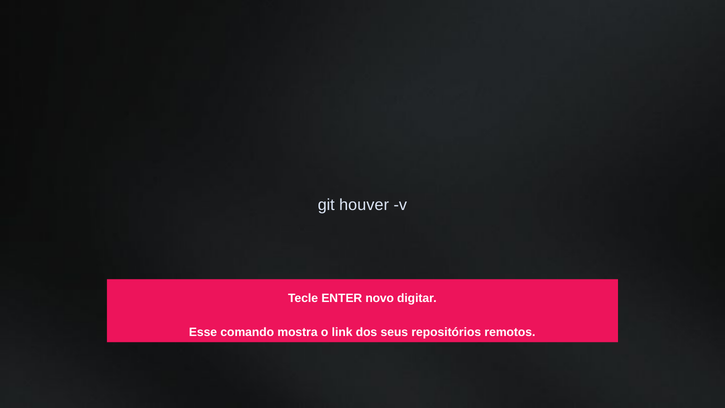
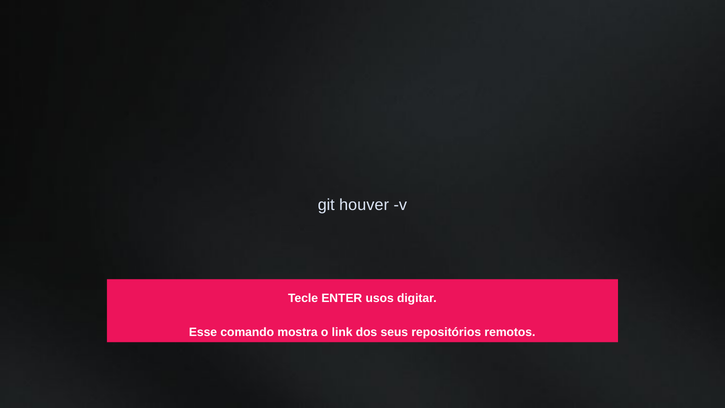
novo: novo -> usos
